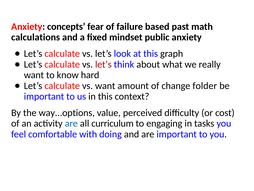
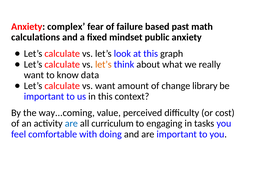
concepts: concepts -> complex
let’s at (103, 64) colour: red -> orange
hard: hard -> data
folder: folder -> library
way...options: way...options -> way...coming
